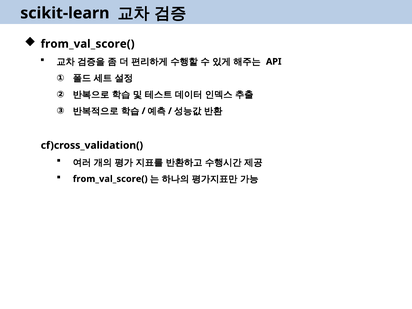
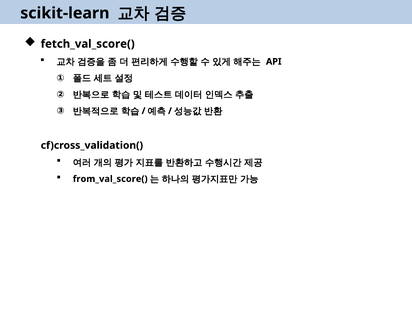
from_val_score( at (88, 44): from_val_score( -> fetch_val_score(
